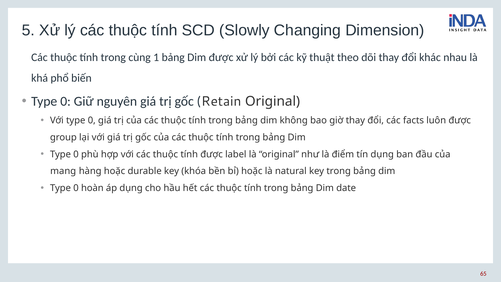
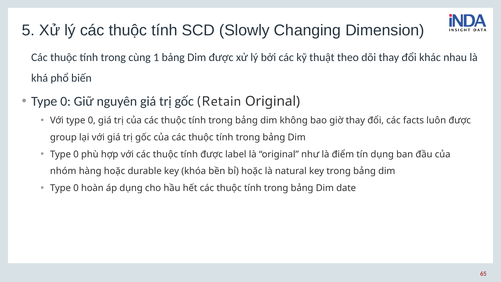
mang: mang -> nhóm
